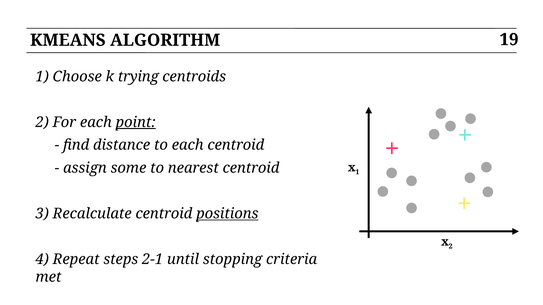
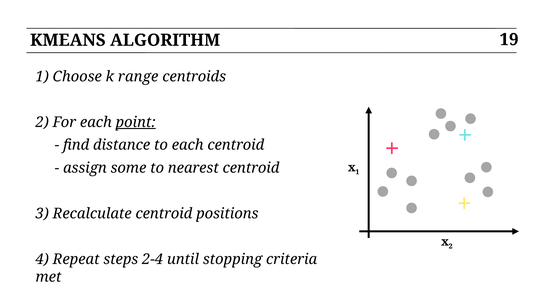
trying: trying -> range
positions underline: present -> none
2-1: 2-1 -> 2-4
